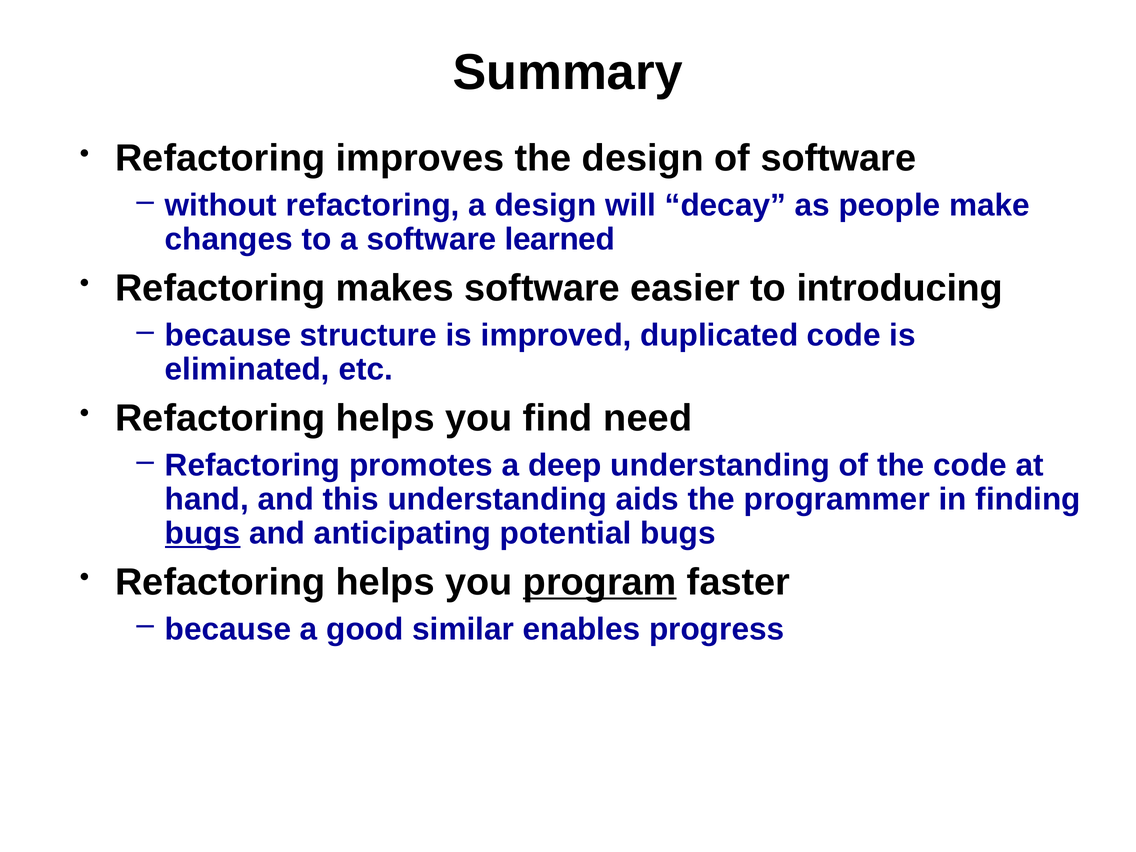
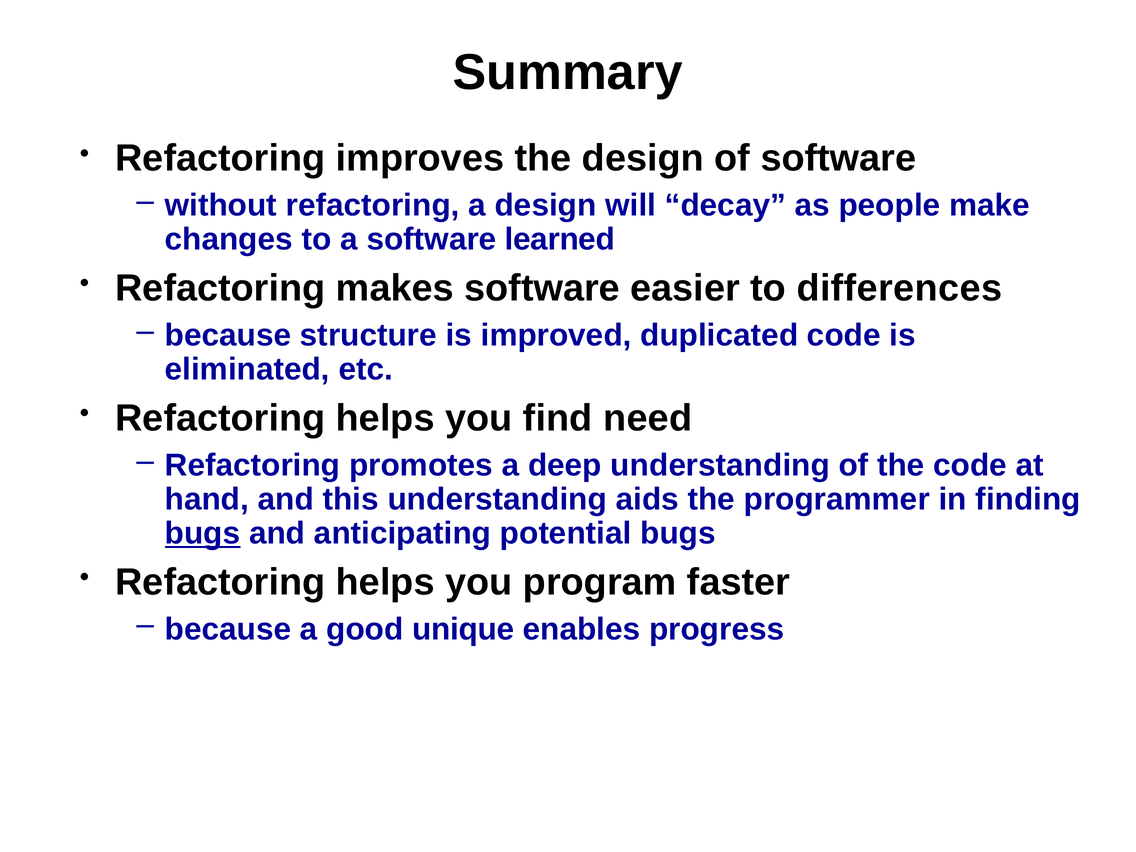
introducing: introducing -> differences
program underline: present -> none
similar: similar -> unique
